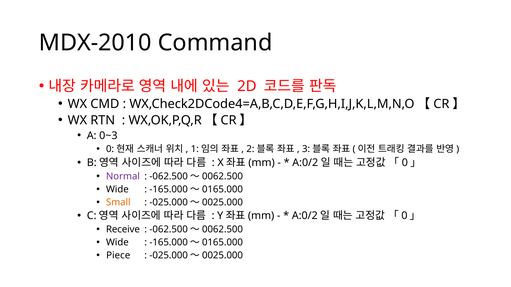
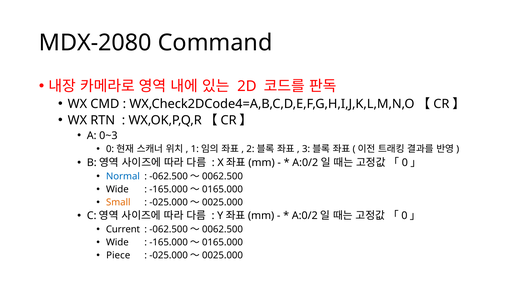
MDX-2010: MDX-2010 -> MDX-2080
Normal colour: purple -> blue
Receive: Receive -> Current
